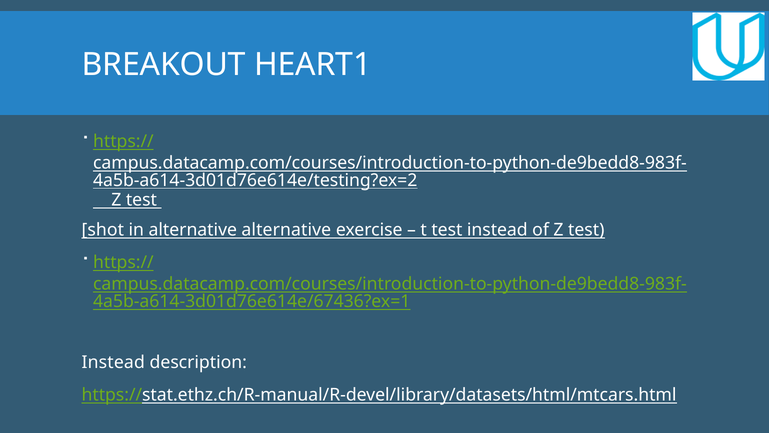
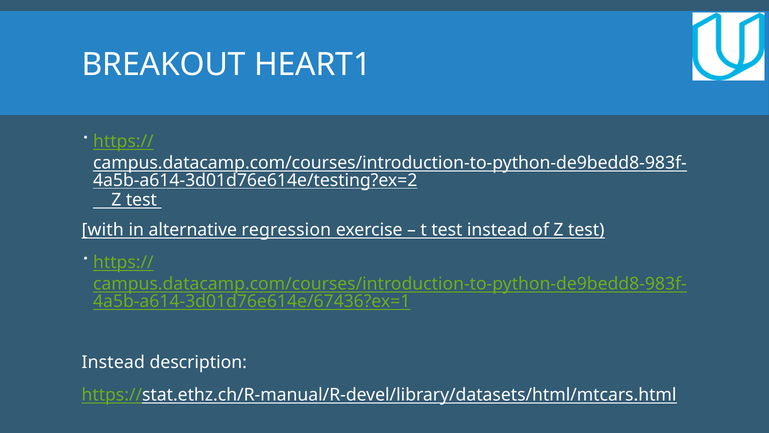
shot: shot -> with
alternative alternative: alternative -> regression
